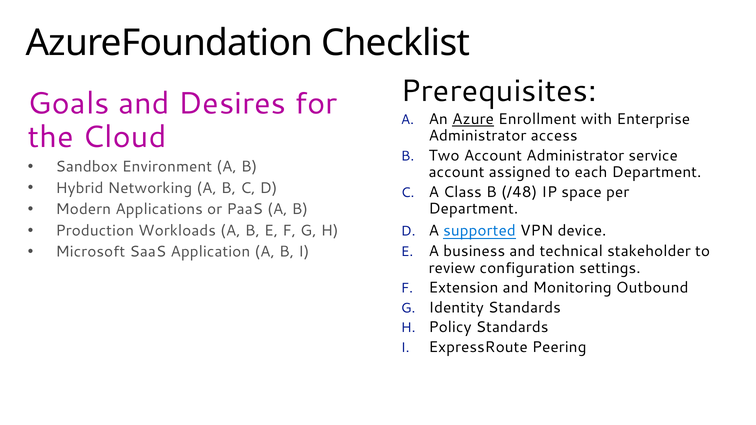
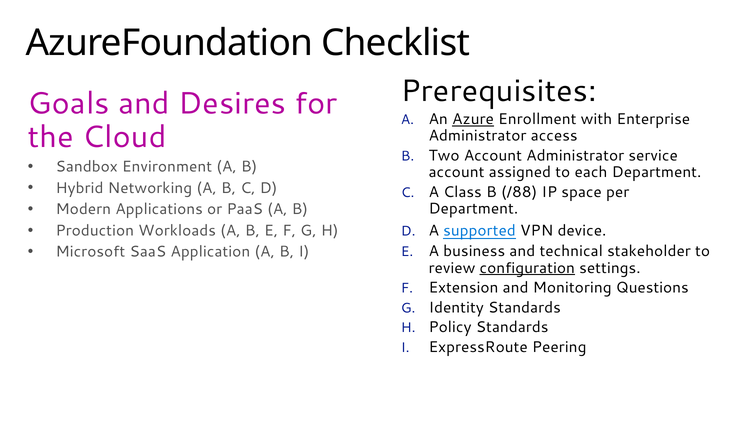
/48: /48 -> /88
configuration underline: none -> present
Outbound: Outbound -> Questions
